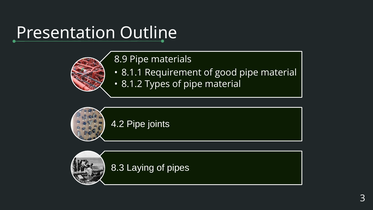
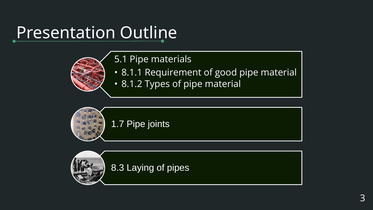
8.9: 8.9 -> 5.1
4.2: 4.2 -> 1.7
